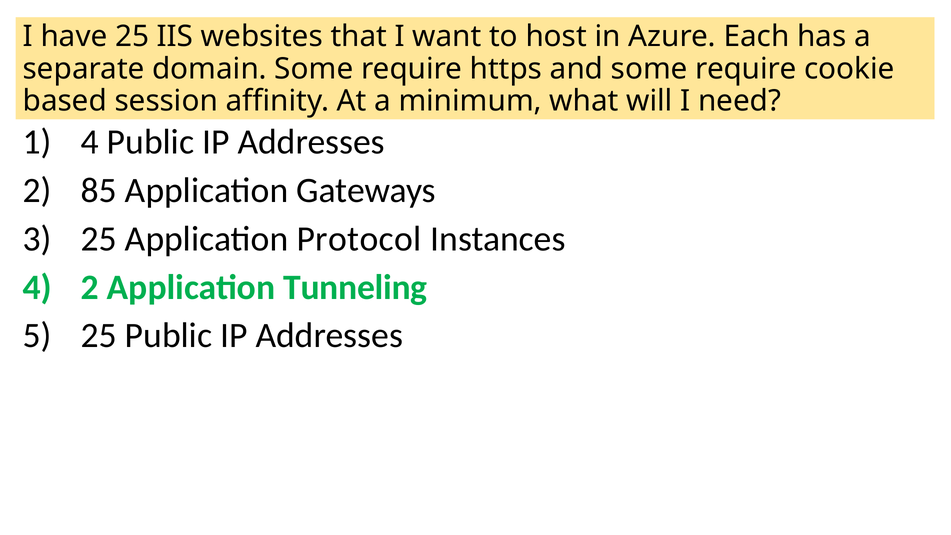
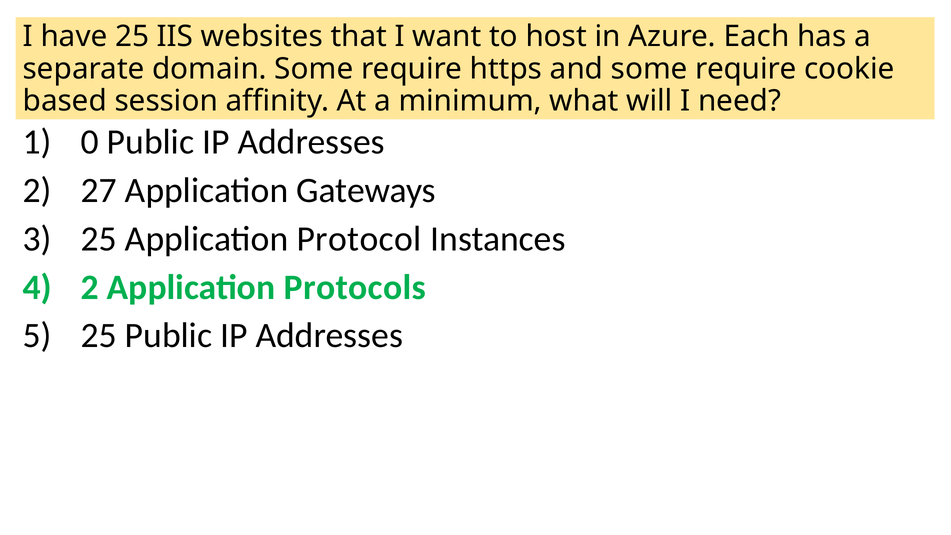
4 at (90, 142): 4 -> 0
85: 85 -> 27
Tunneling: Tunneling -> Protocols
